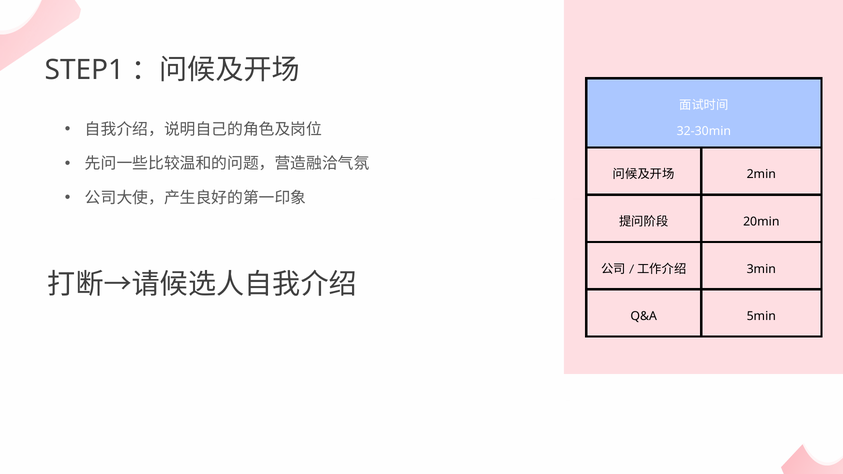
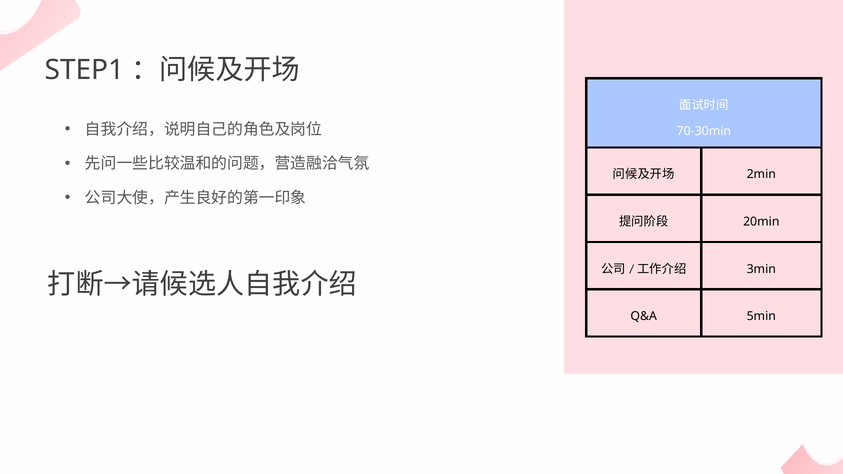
32-30min: 32-30min -> 70-30min
